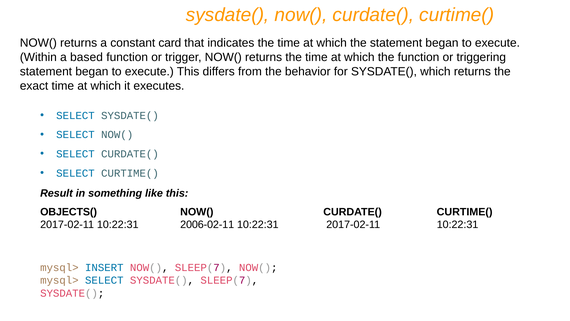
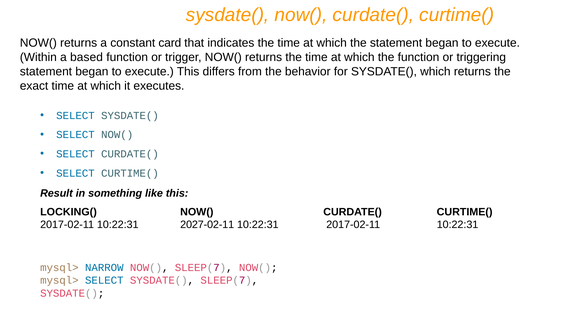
OBJECTS(: OBJECTS( -> LOCKING(
2006-02-11: 2006-02-11 -> 2027-02-11
INSERT: INSERT -> NARROW
